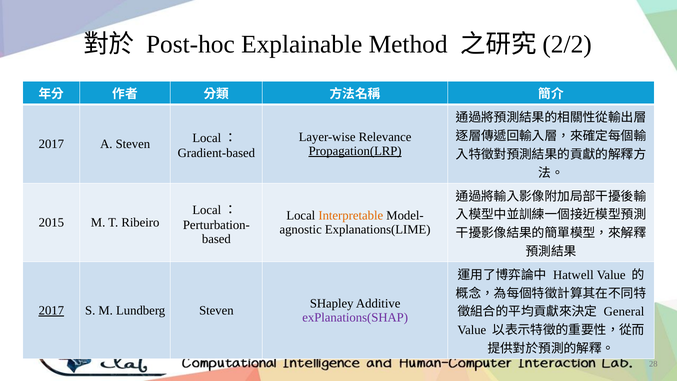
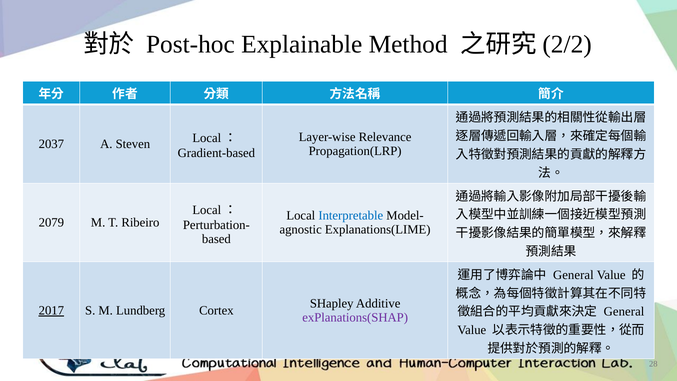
2017 at (51, 144): 2017 -> 2037
Propagation(LRP underline: present -> none
Interpretable colour: orange -> blue
2015: 2015 -> 2079
Hatwell at (573, 275): Hatwell -> General
Lundberg Steven: Steven -> Cortex
